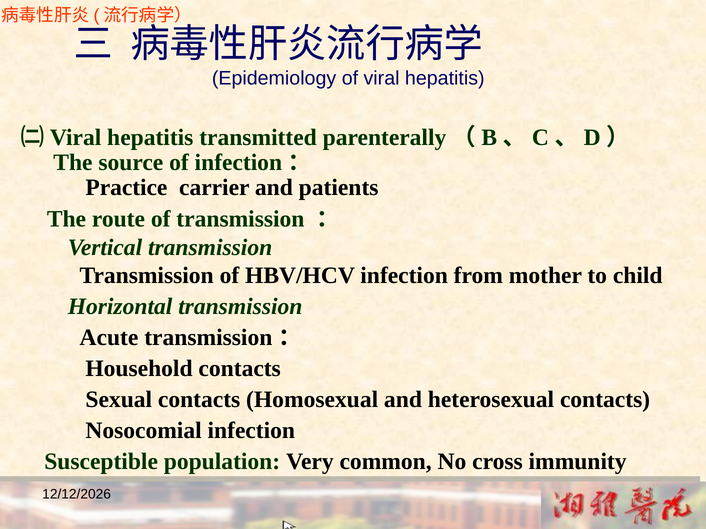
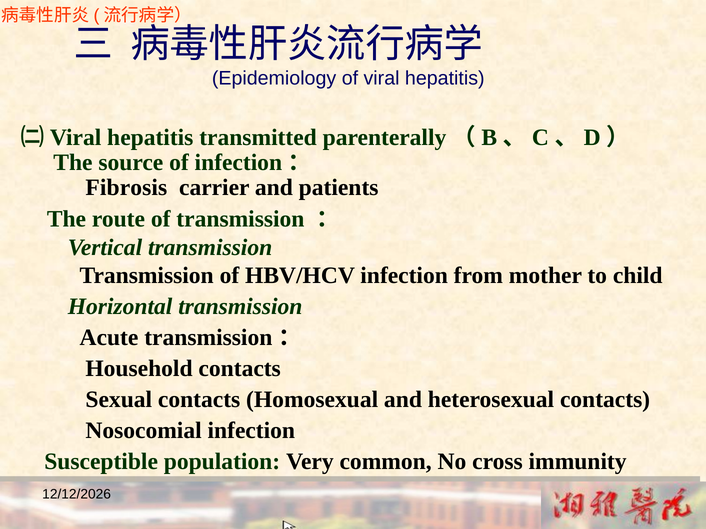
Practice: Practice -> Fibrosis
